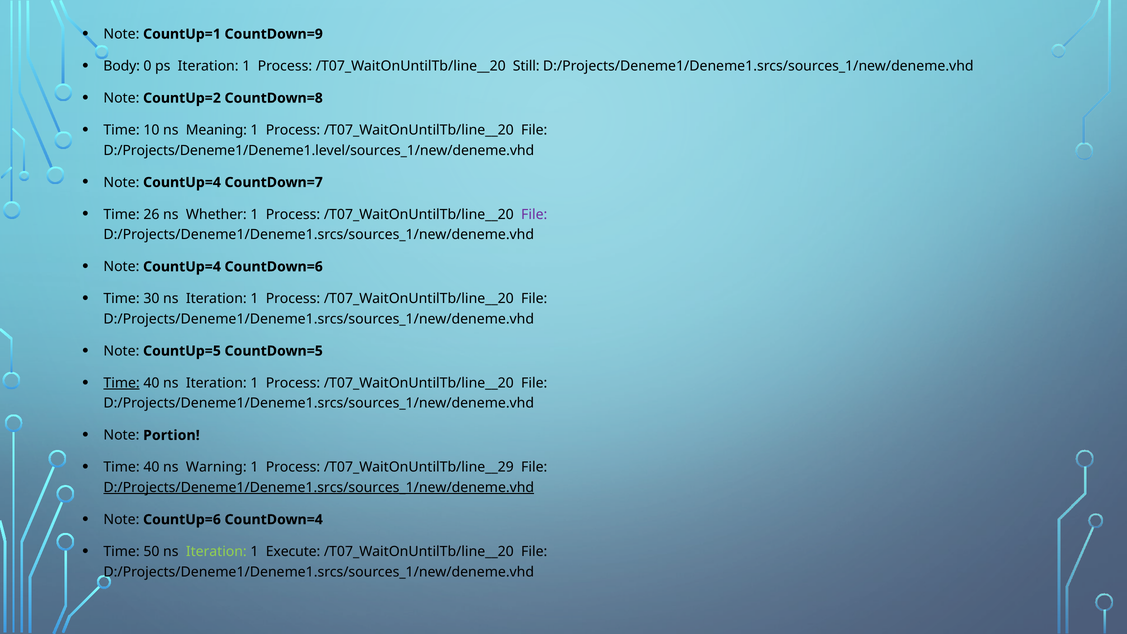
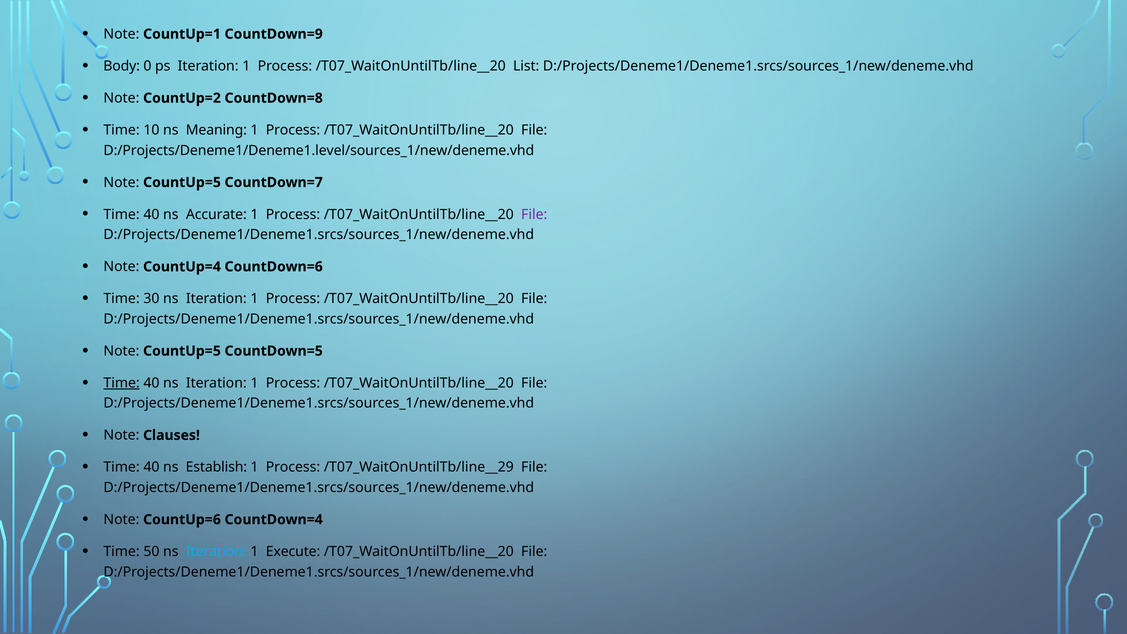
Still: Still -> List
CountUp=4 at (182, 182): CountUp=4 -> CountUp=5
26 at (151, 214): 26 -> 40
Whether: Whether -> Accurate
Portion: Portion -> Clauses
Warning: Warning -> Establish
D:/Projects/Deneme1/Deneme1.srcs/sources_1/new/deneme.vhd at (319, 488) underline: present -> none
Iteration at (216, 552) colour: light green -> light blue
